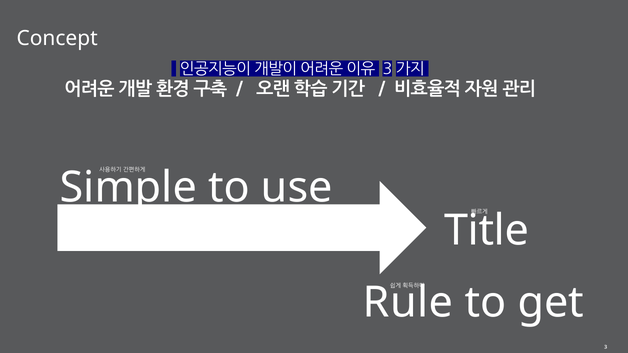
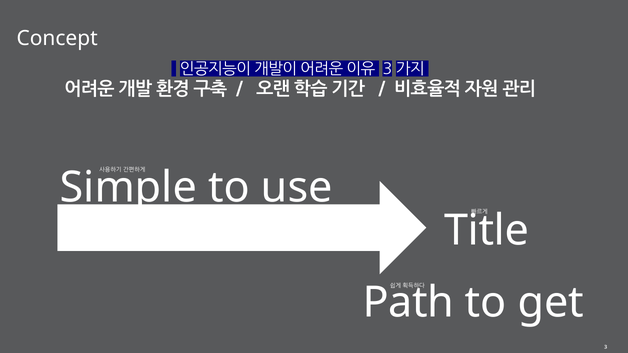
Rule: Rule -> Path
